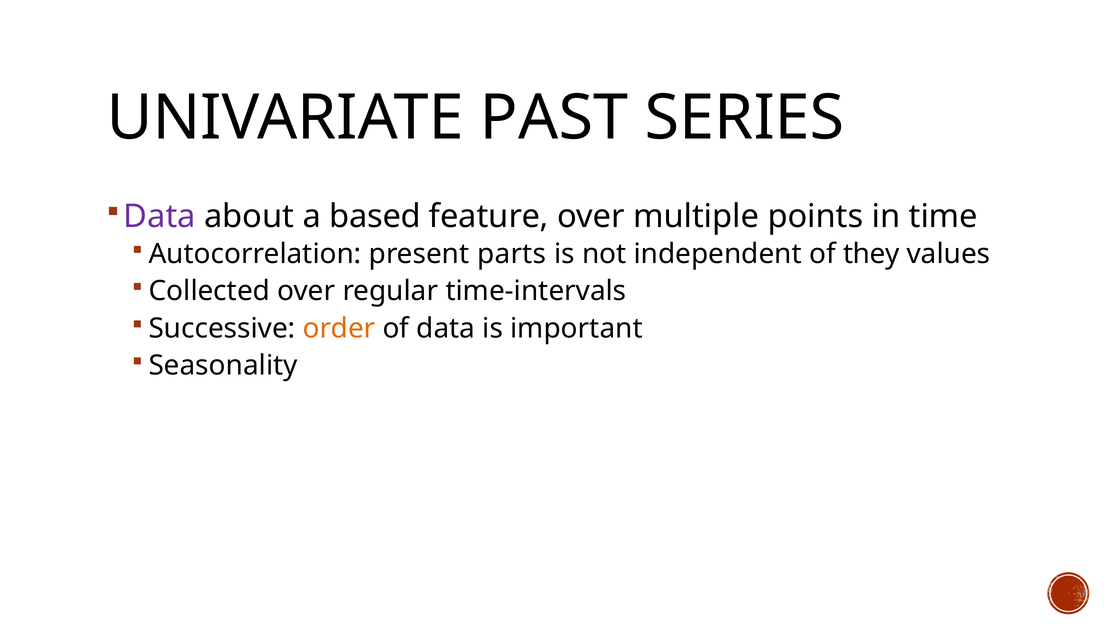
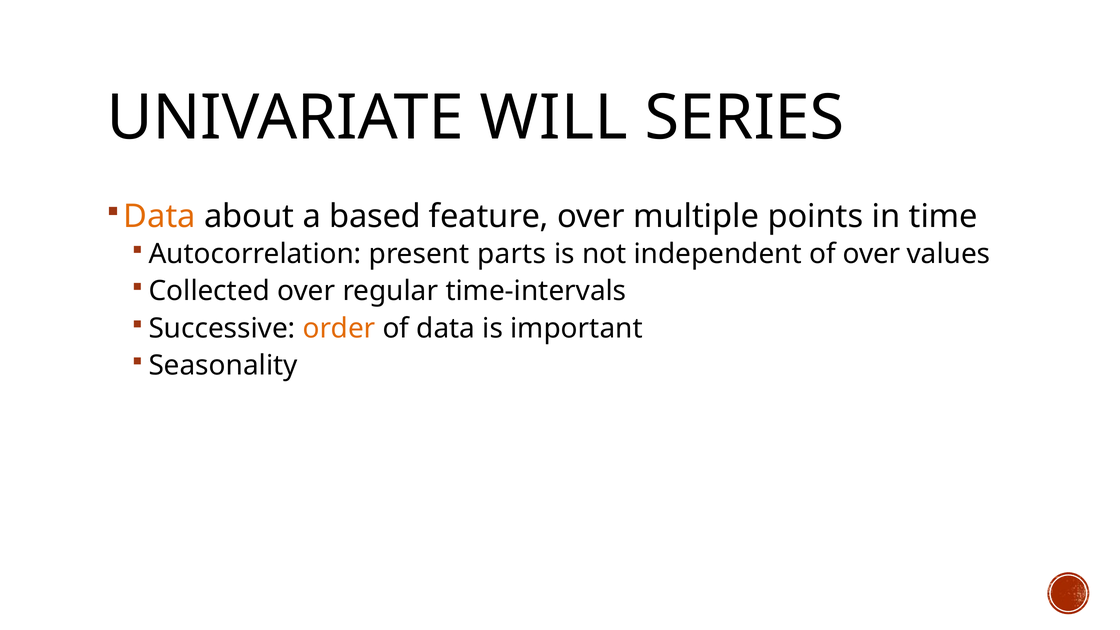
PAST: PAST -> WILL
Data at (160, 216) colour: purple -> orange
of they: they -> over
